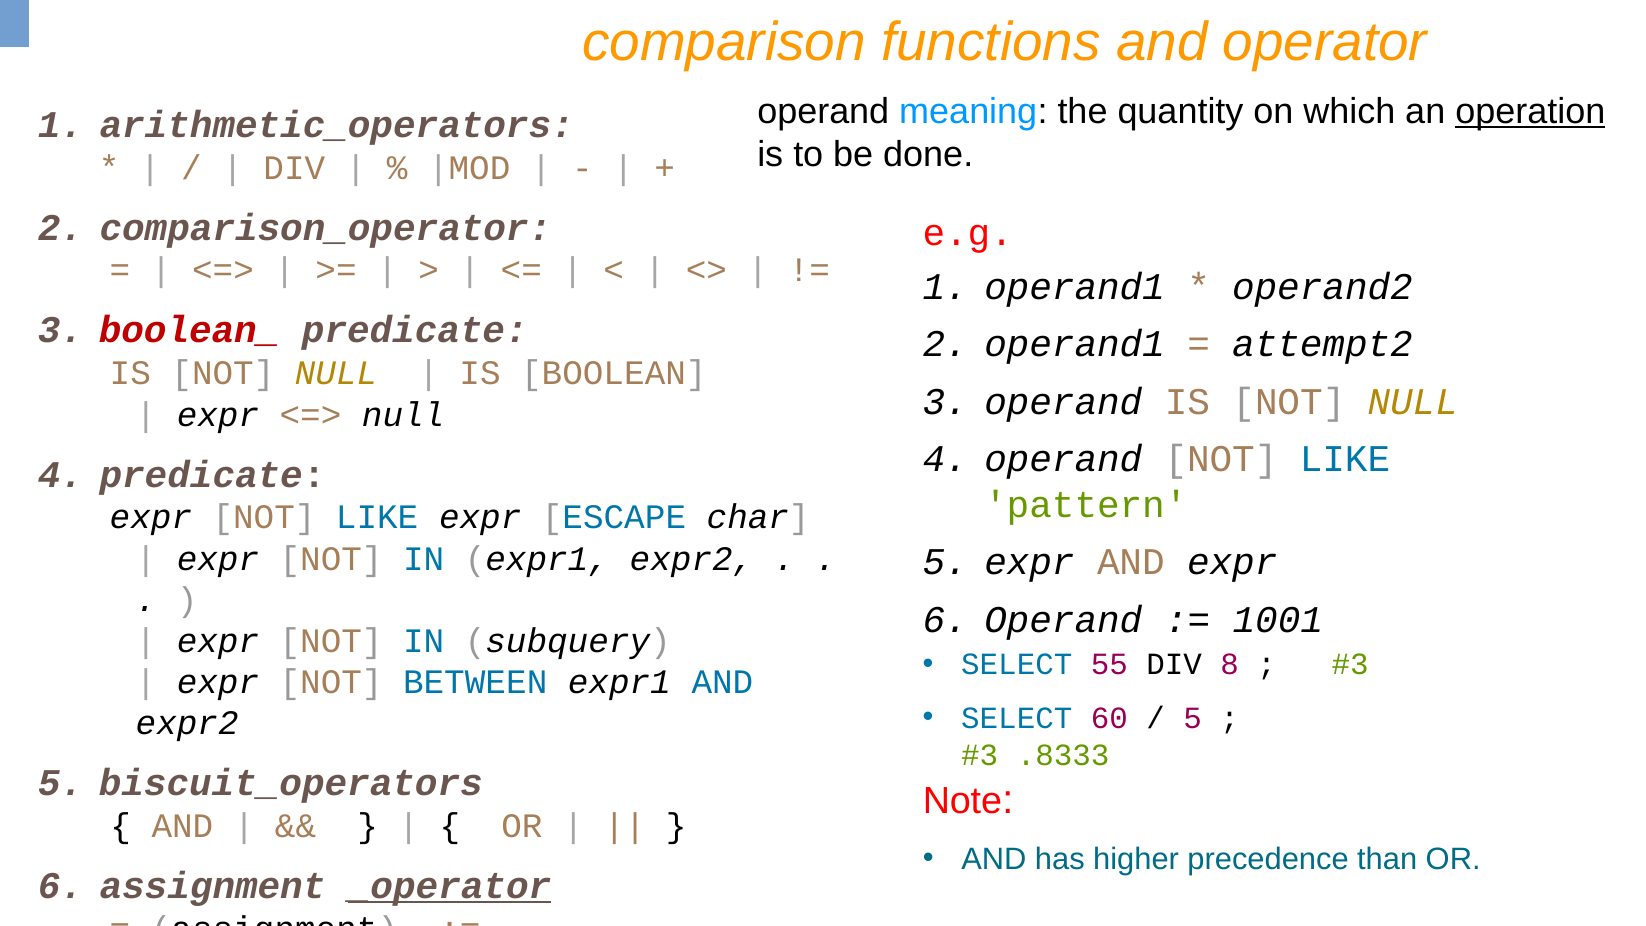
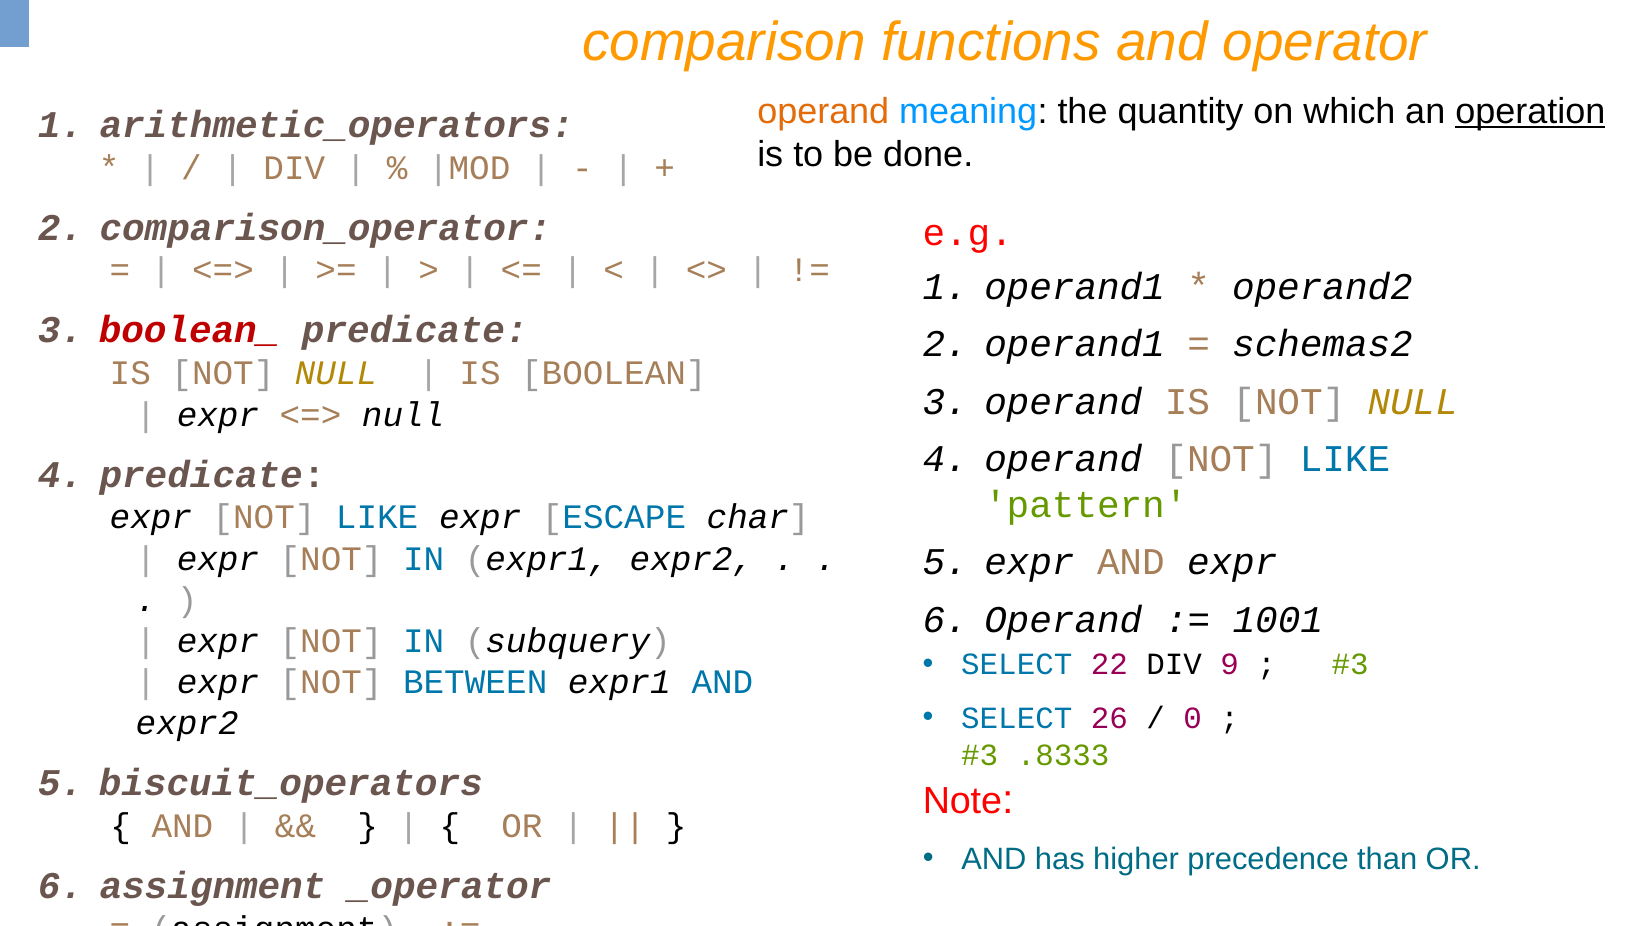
operand at (823, 111) colour: black -> orange
attempt2: attempt2 -> schemas2
55: 55 -> 22
8: 8 -> 9
60: 60 -> 26
5 at (1193, 718): 5 -> 0
_operator underline: present -> none
